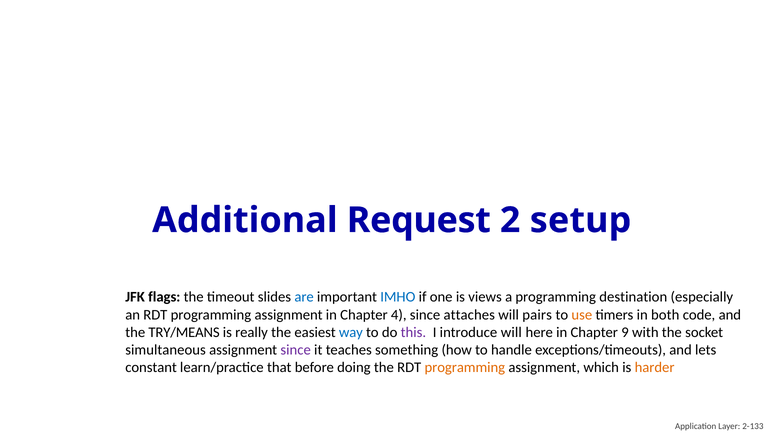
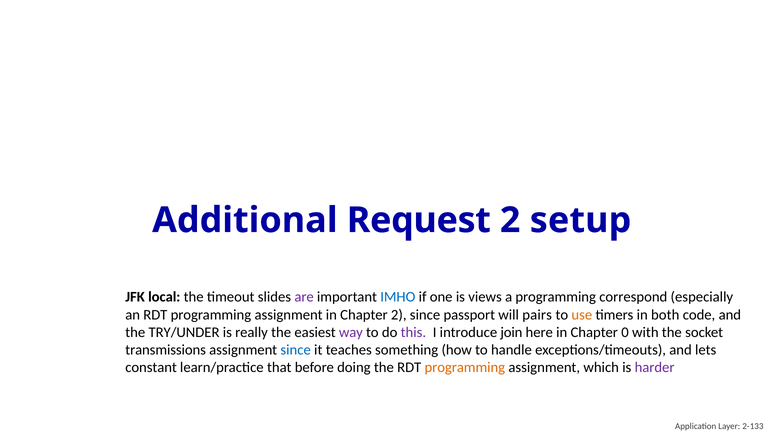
flags: flags -> local
are colour: blue -> purple
destination: destination -> correspond
Chapter 4: 4 -> 2
attaches: attaches -> passport
TRY/MEANS: TRY/MEANS -> TRY/UNDER
way colour: blue -> purple
introduce will: will -> join
9: 9 -> 0
simultaneous: simultaneous -> transmissions
since at (296, 350) colour: purple -> blue
harder colour: orange -> purple
